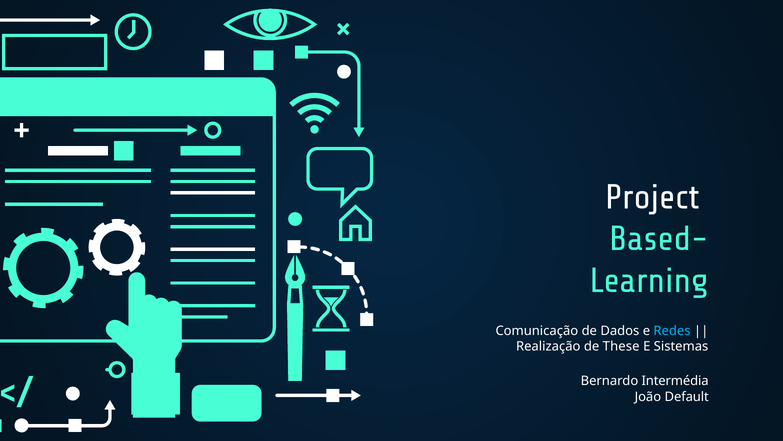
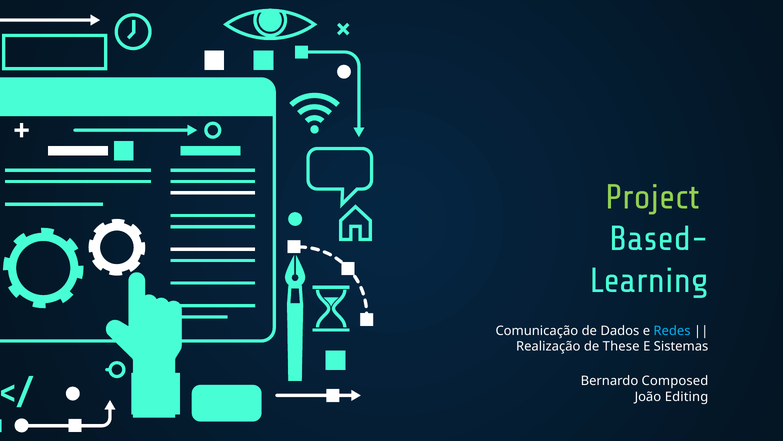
Project colour: white -> light green
Intermédia: Intermédia -> Composed
Default: Default -> Editing
